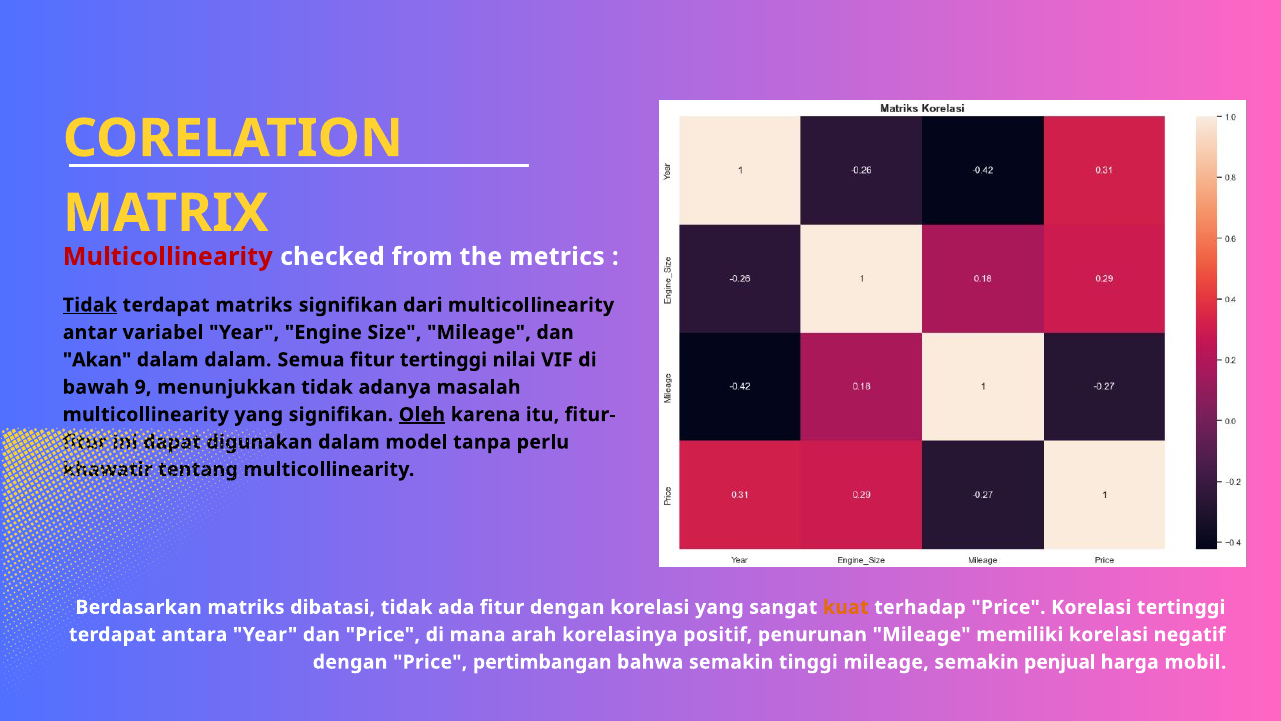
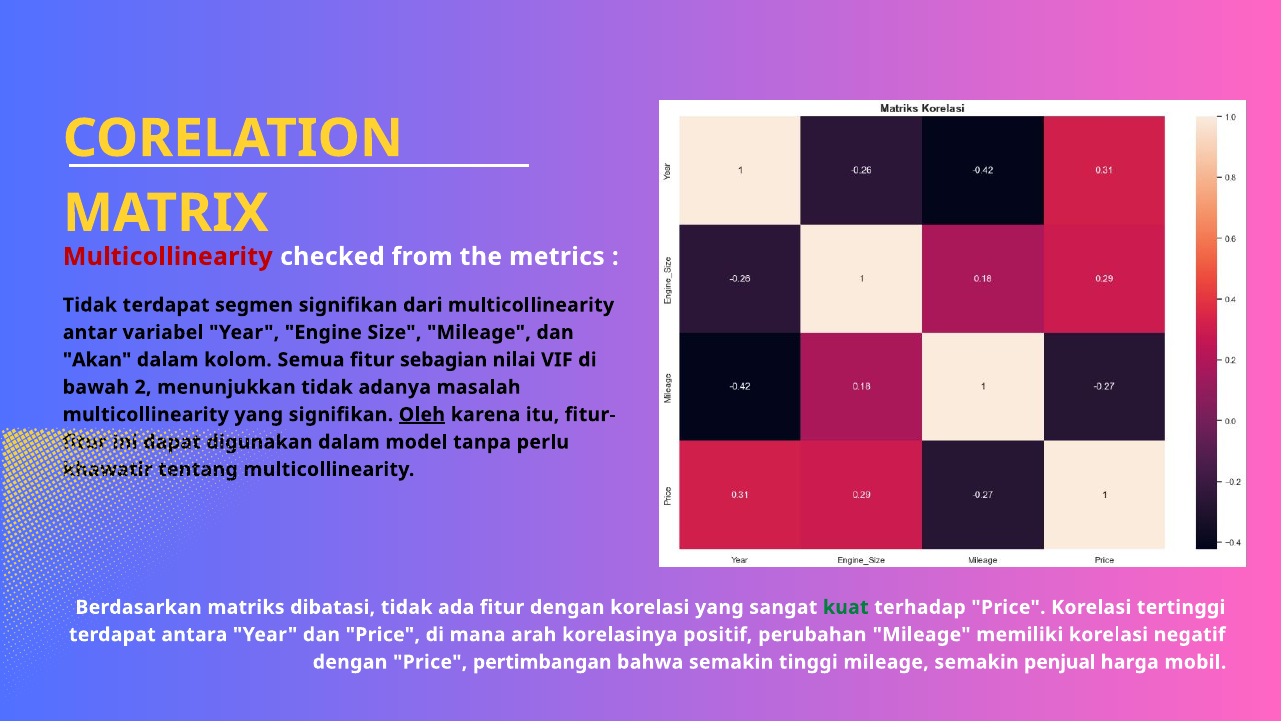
Tidak at (90, 305) underline: present -> none
terdapat matriks: matriks -> segmen
dalam dalam: dalam -> kolom
fitur tertinggi: tertinggi -> sebagian
9: 9 -> 2
kuat colour: orange -> green
penurunan: penurunan -> perubahan
